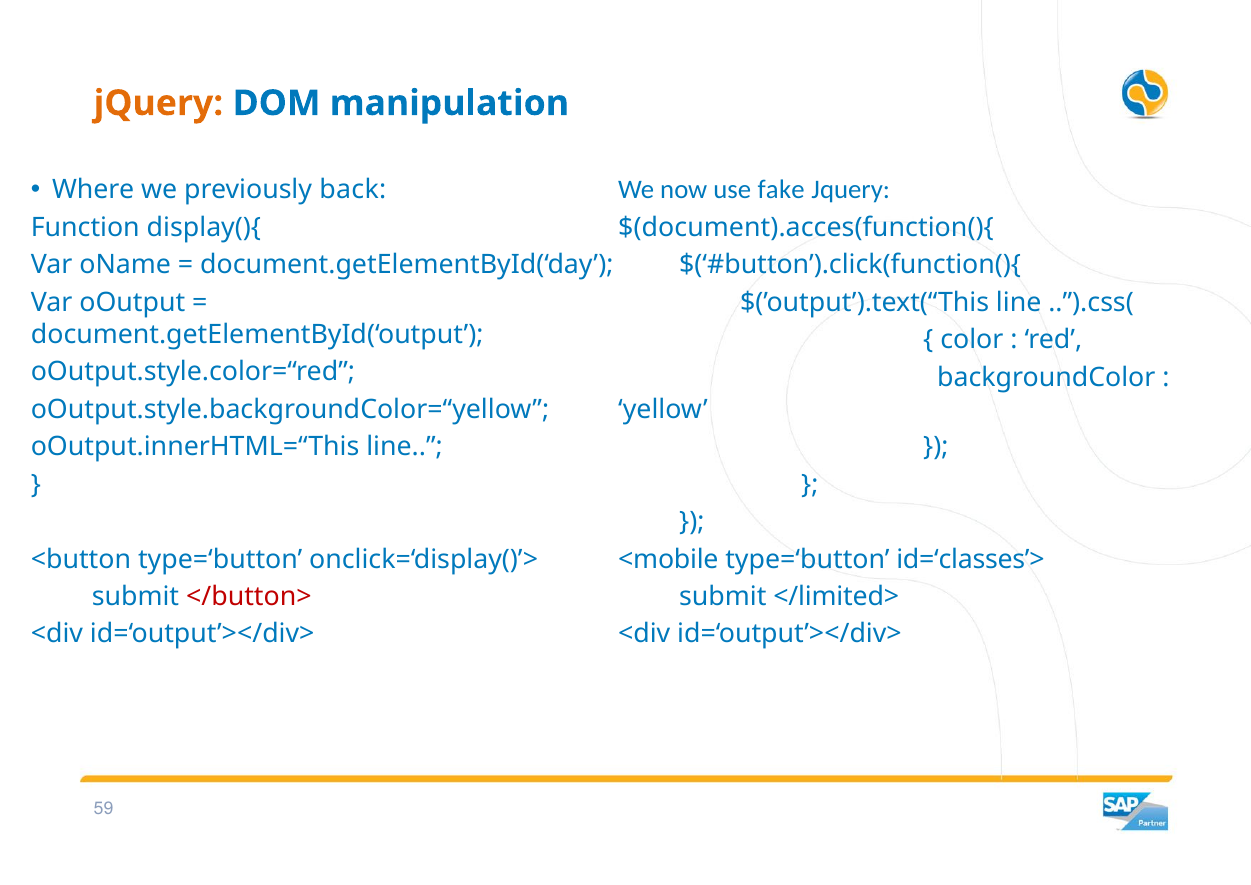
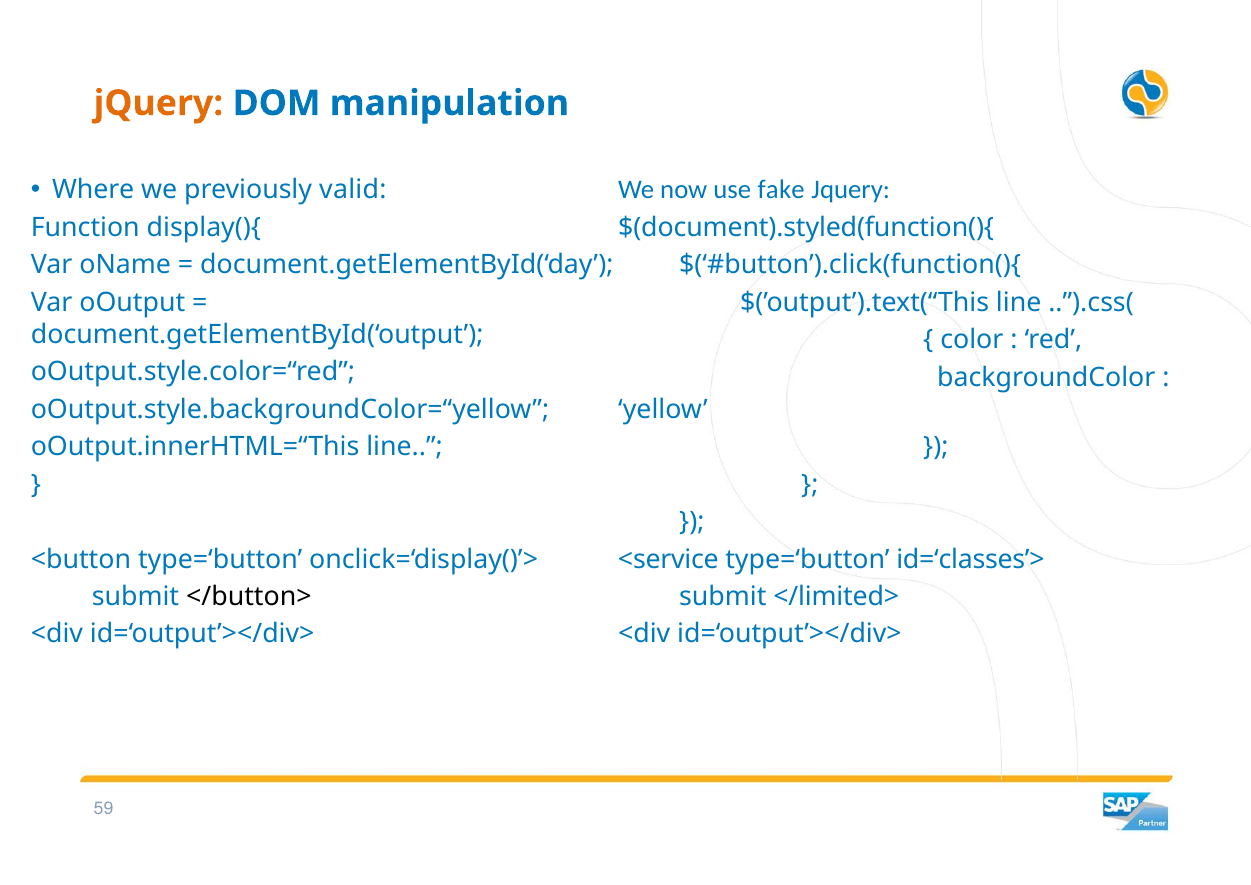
back: back -> valid
$(document).acces(function(){: $(document).acces(function(){ -> $(document).styled(function(){
<mobile: <mobile -> <service
</button> colour: red -> black
